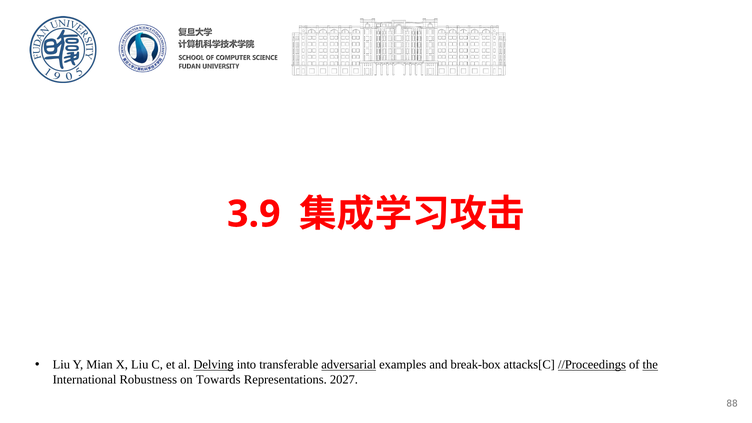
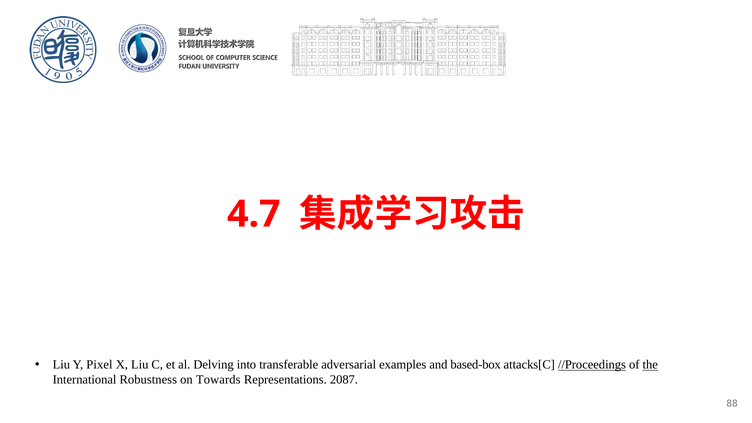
3.9: 3.9 -> 4.7
Mian: Mian -> Pixel
Delving underline: present -> none
adversarial underline: present -> none
break-box: break-box -> based-box
2027: 2027 -> 2087
